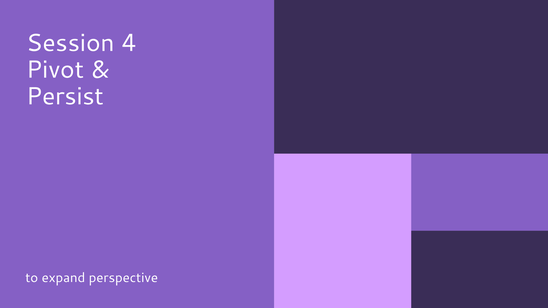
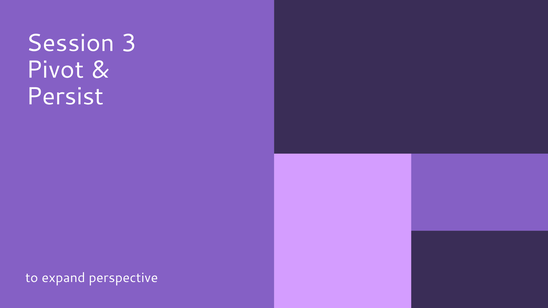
4: 4 -> 3
